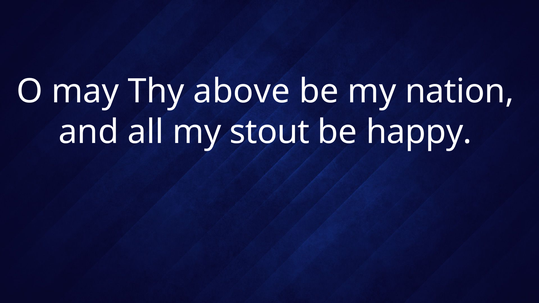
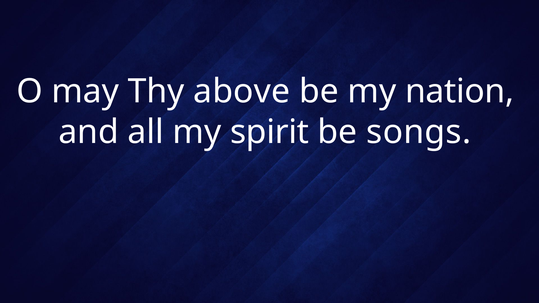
stout: stout -> spirit
happy: happy -> songs
